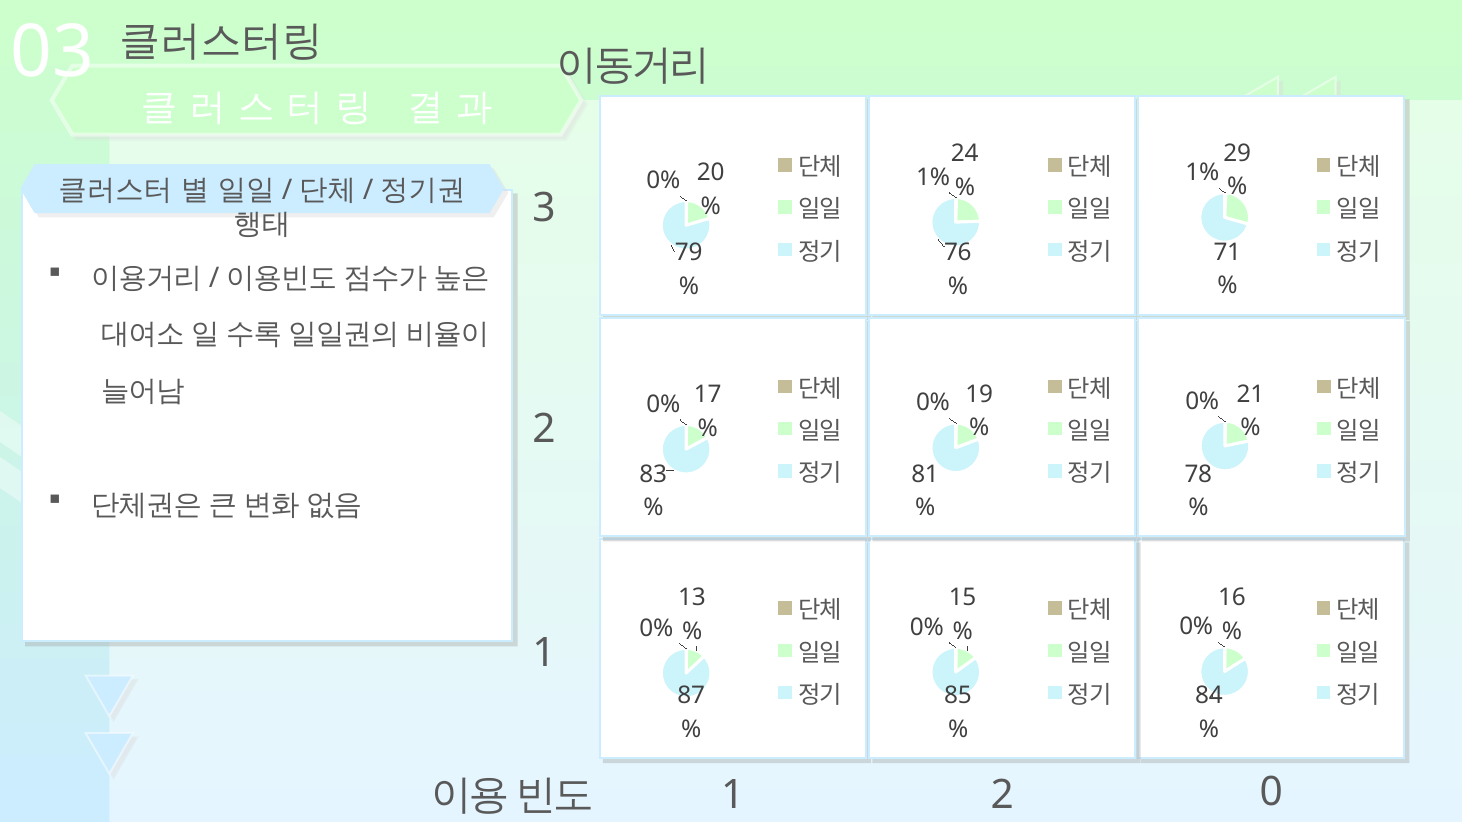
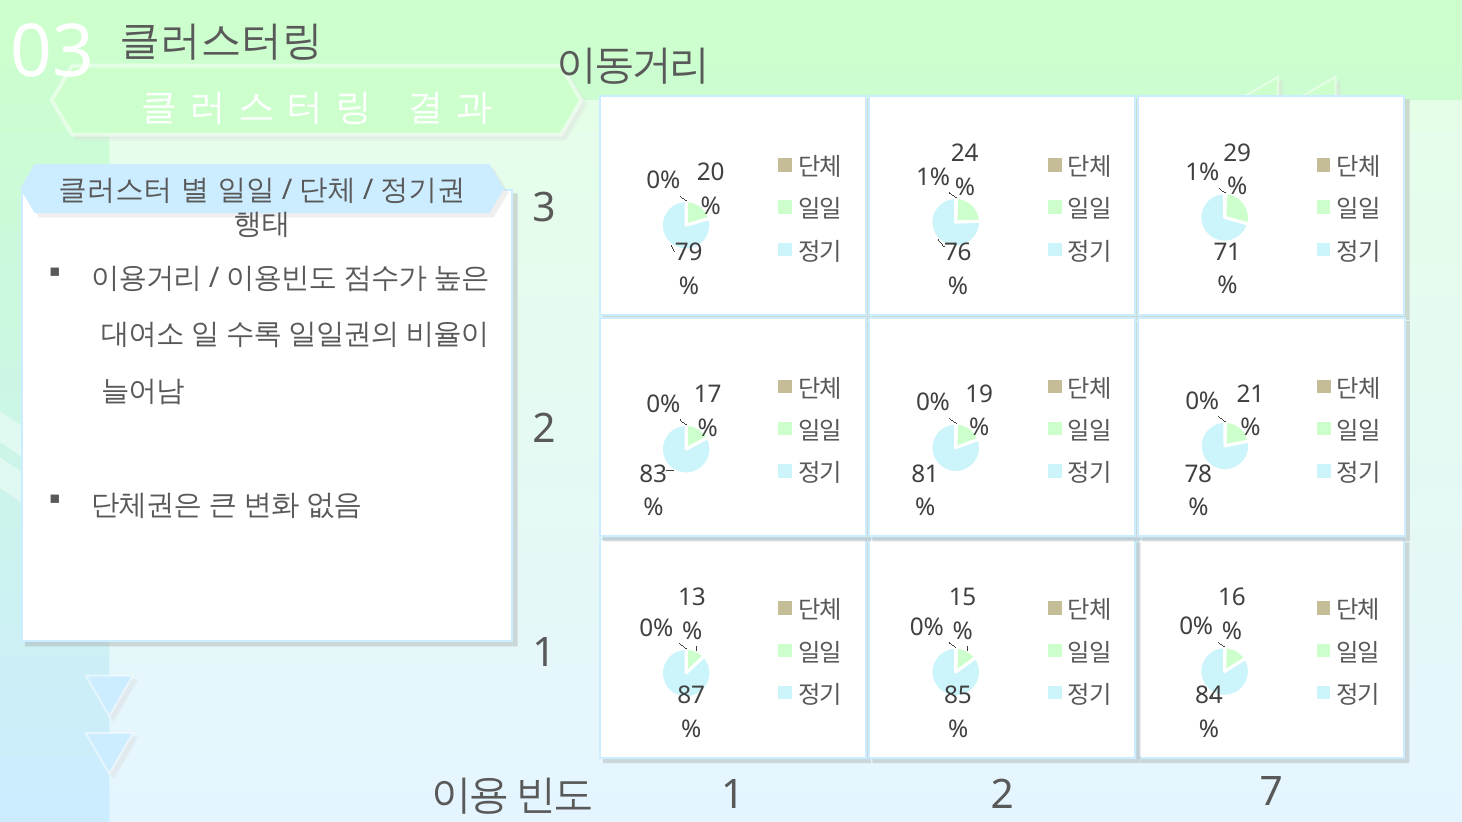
0: 0 -> 7
